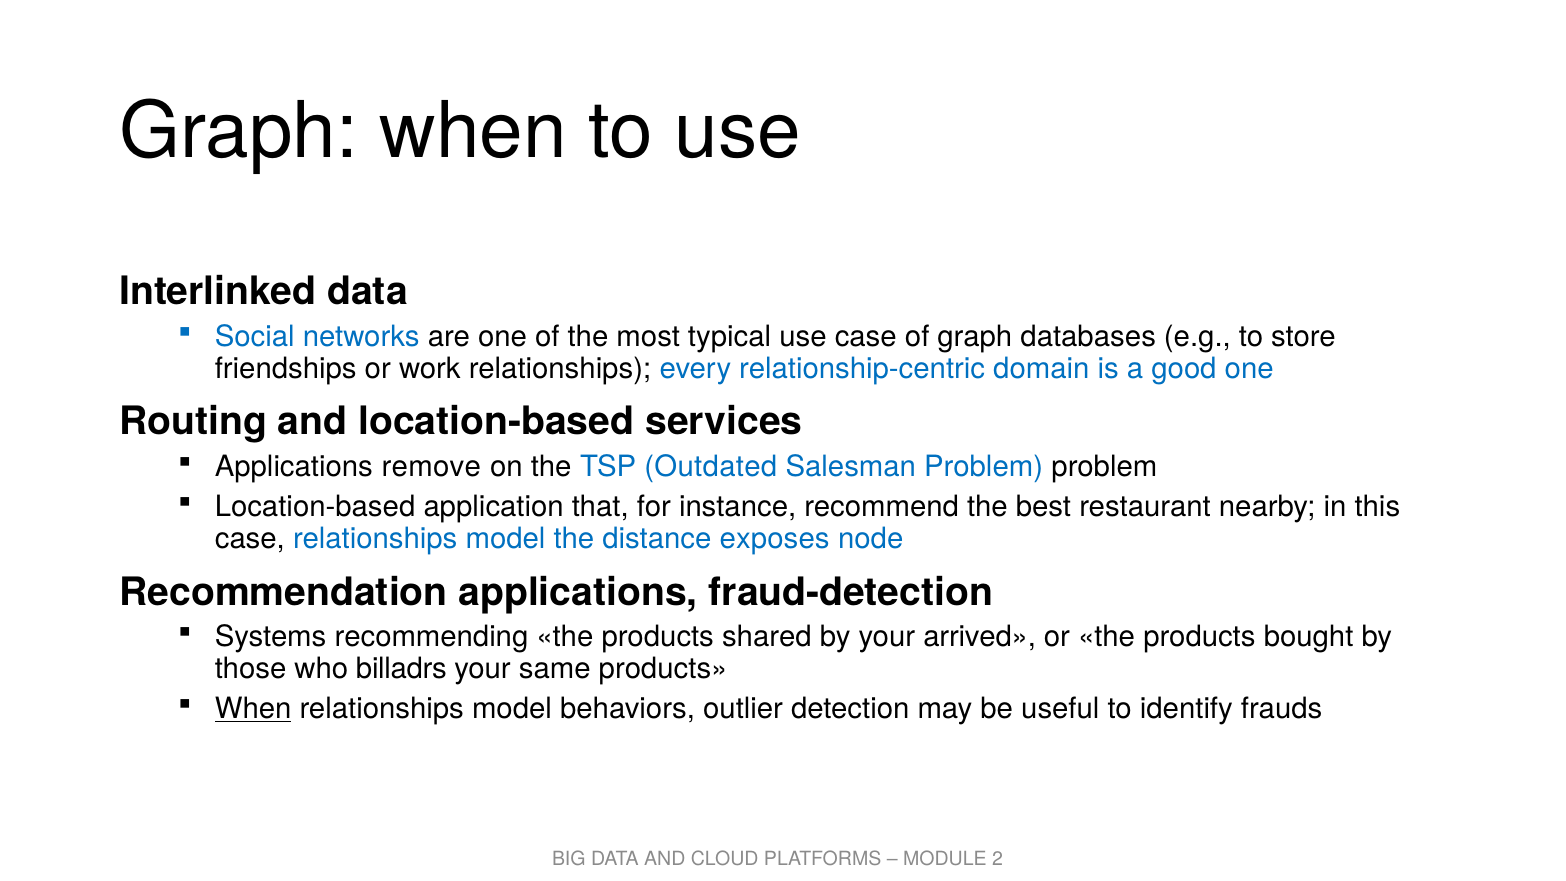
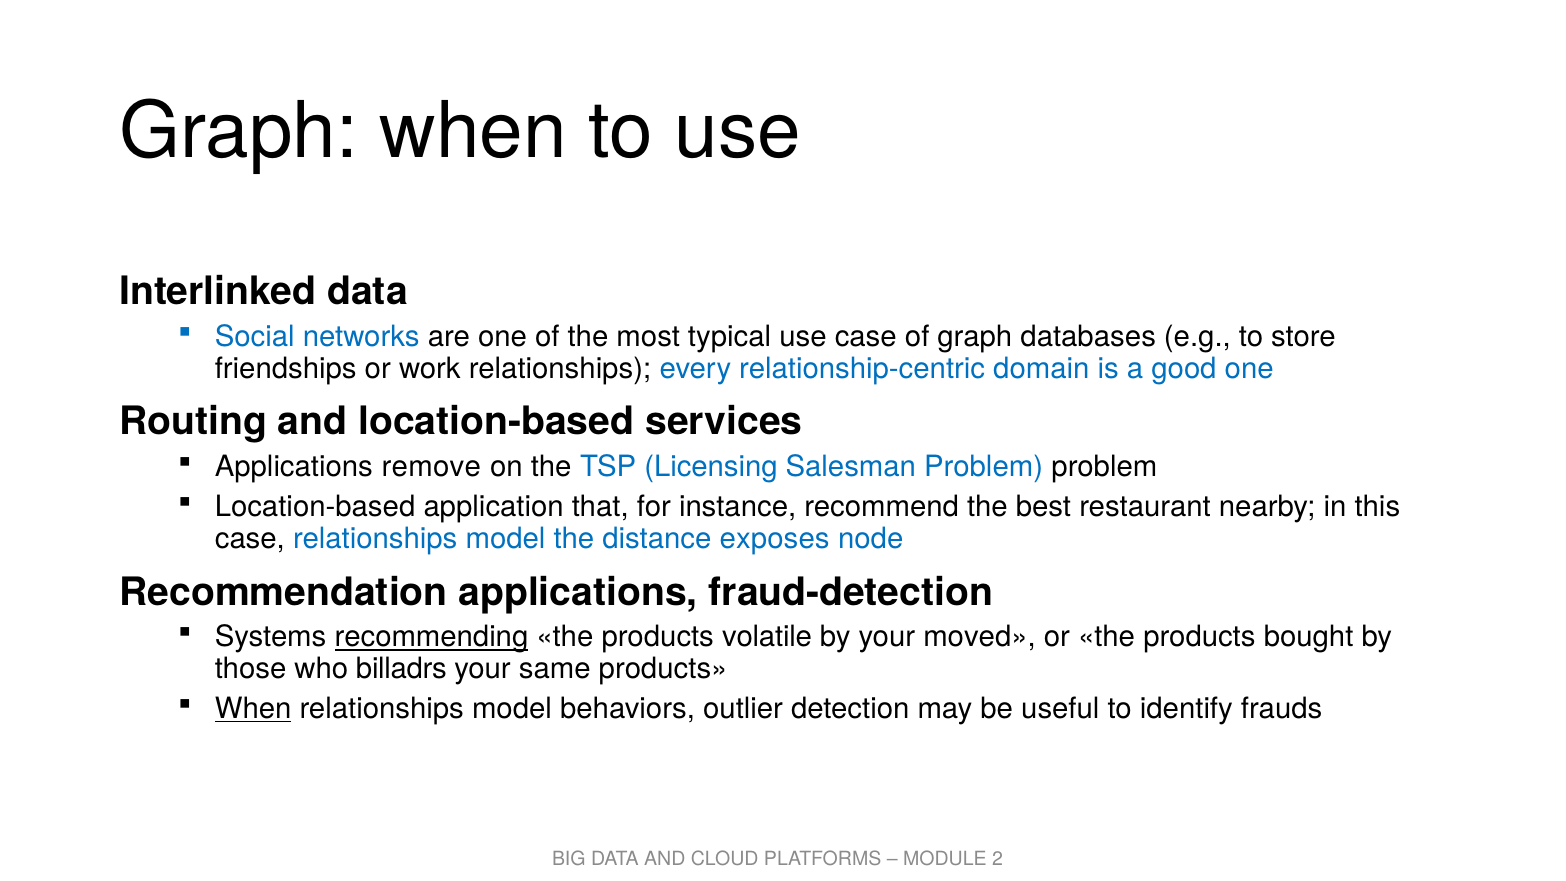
Outdated: Outdated -> Licensing
recommending underline: none -> present
shared: shared -> volatile
arrived: arrived -> moved
